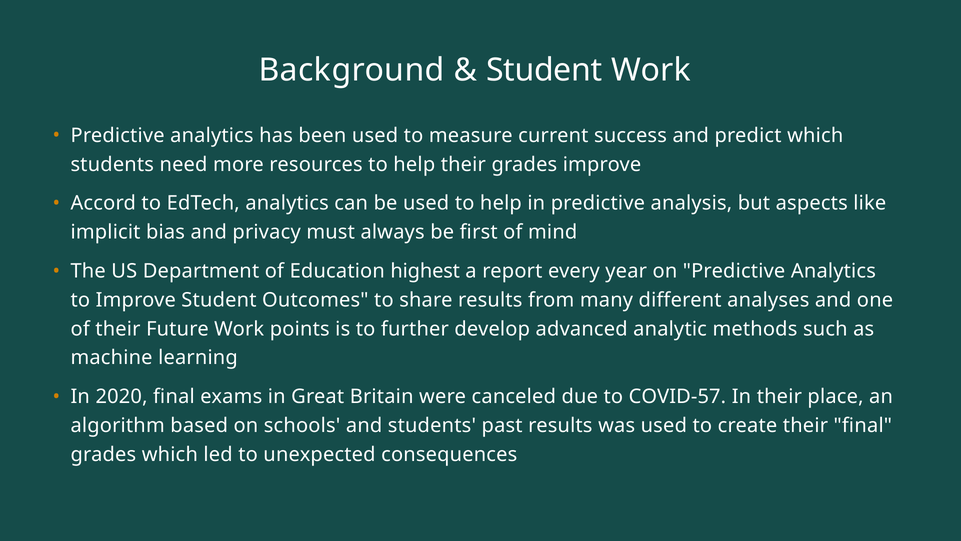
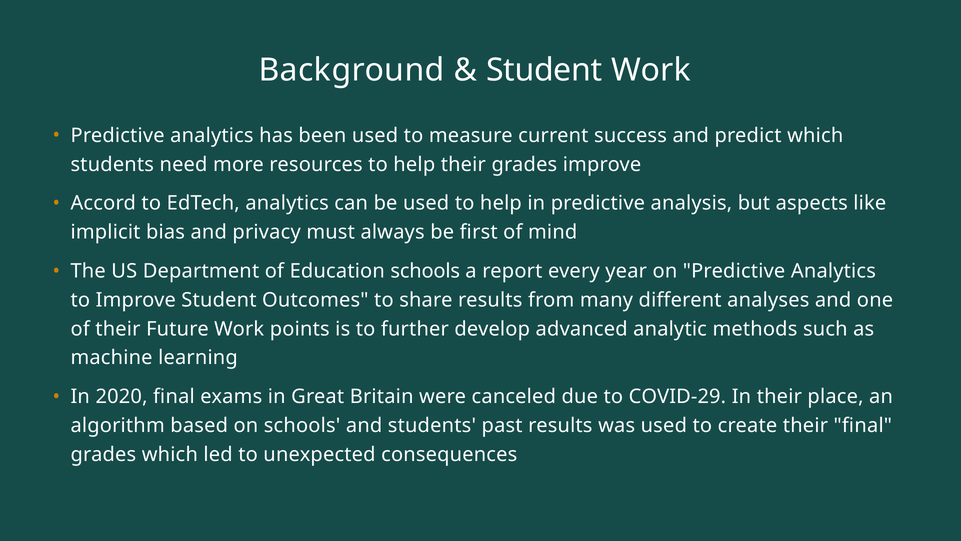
Education highest: highest -> schools
COVID-57: COVID-57 -> COVID-29
